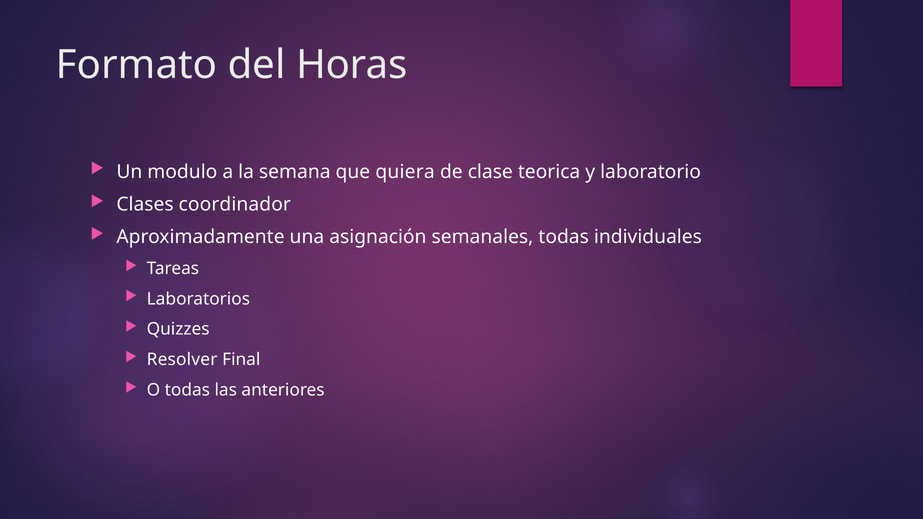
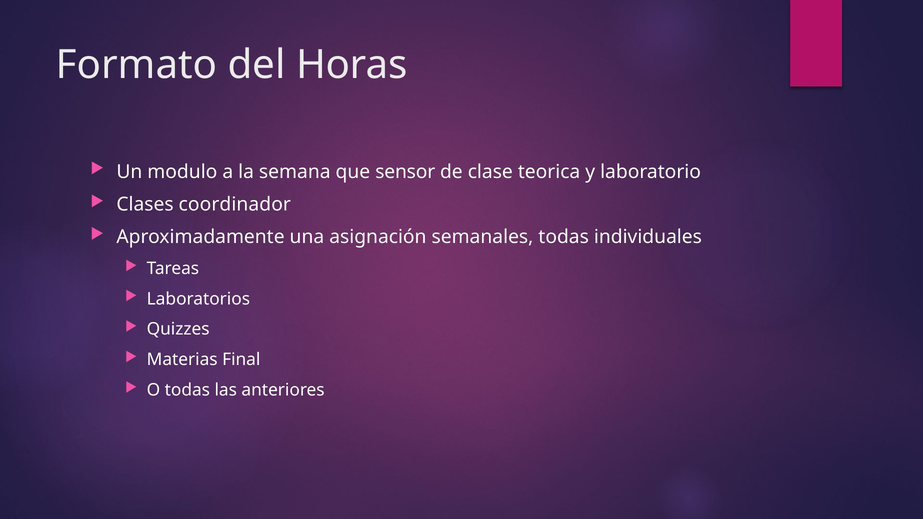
quiera: quiera -> sensor
Resolver: Resolver -> Materias
